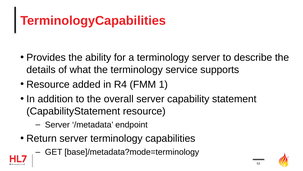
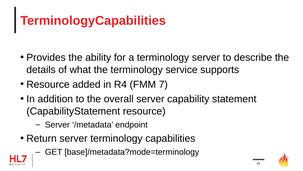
1: 1 -> 7
